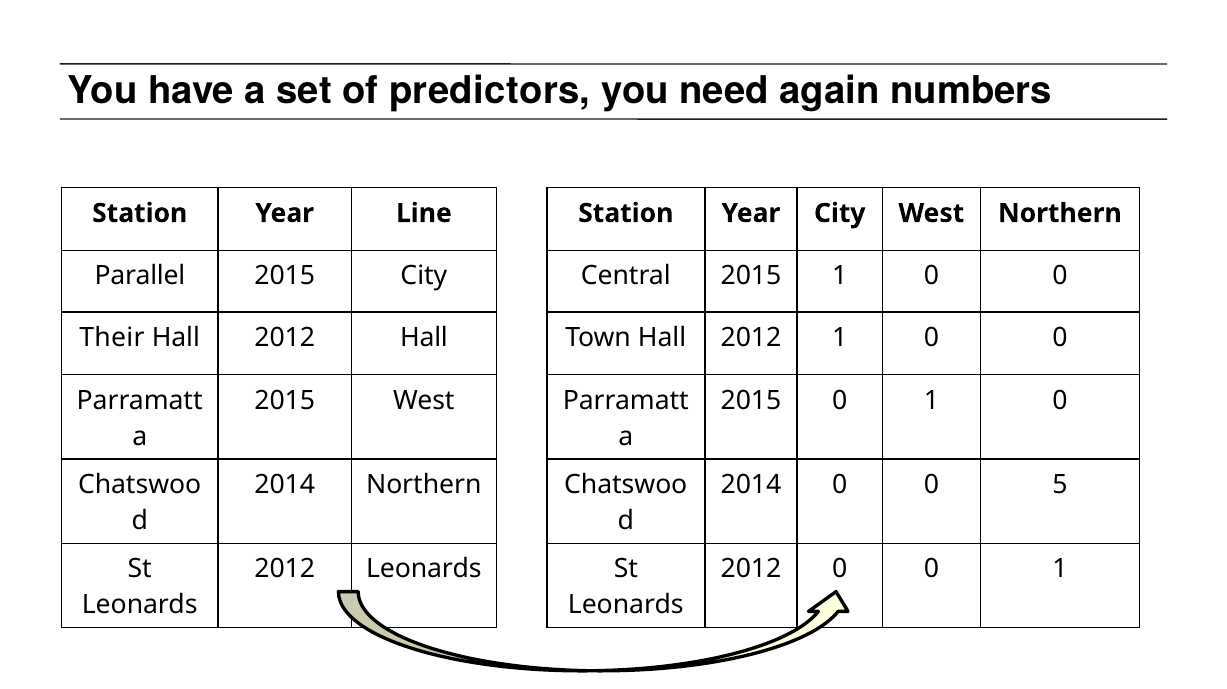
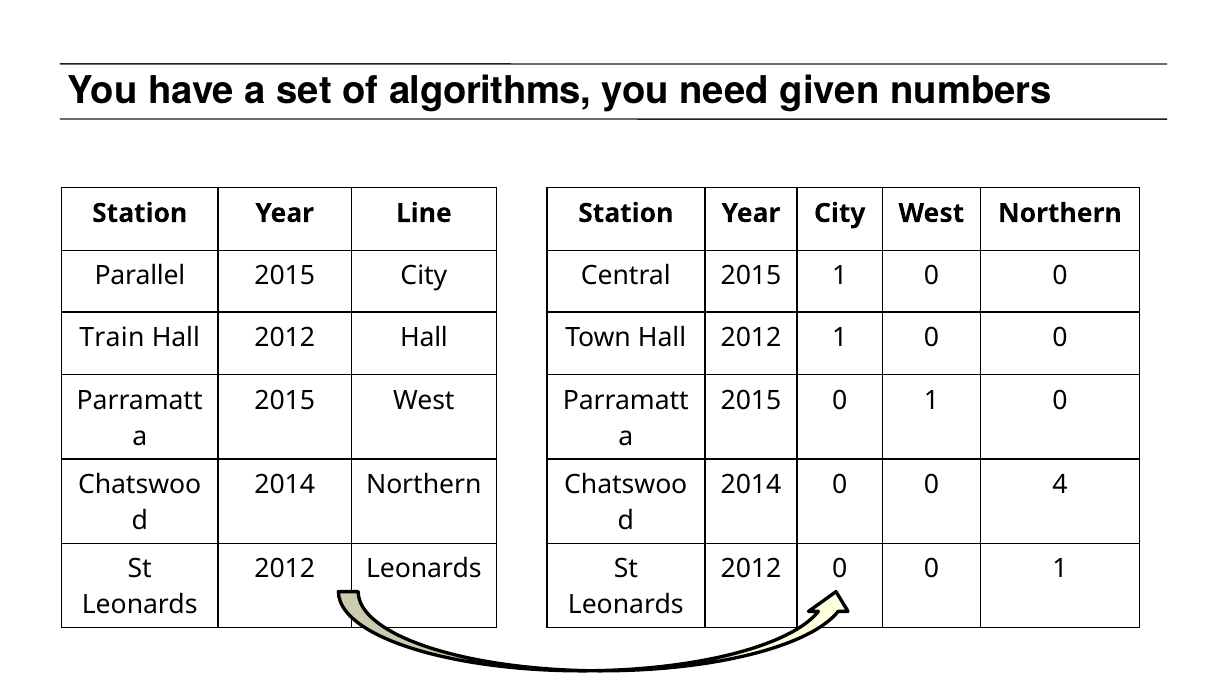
predictors: predictors -> algorithms
again: again -> given
Their: Their -> Train
5: 5 -> 4
